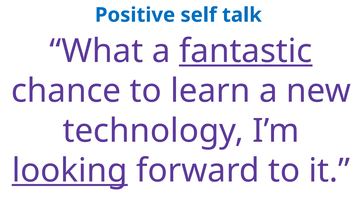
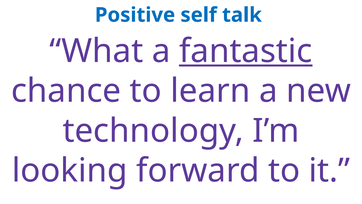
looking underline: present -> none
